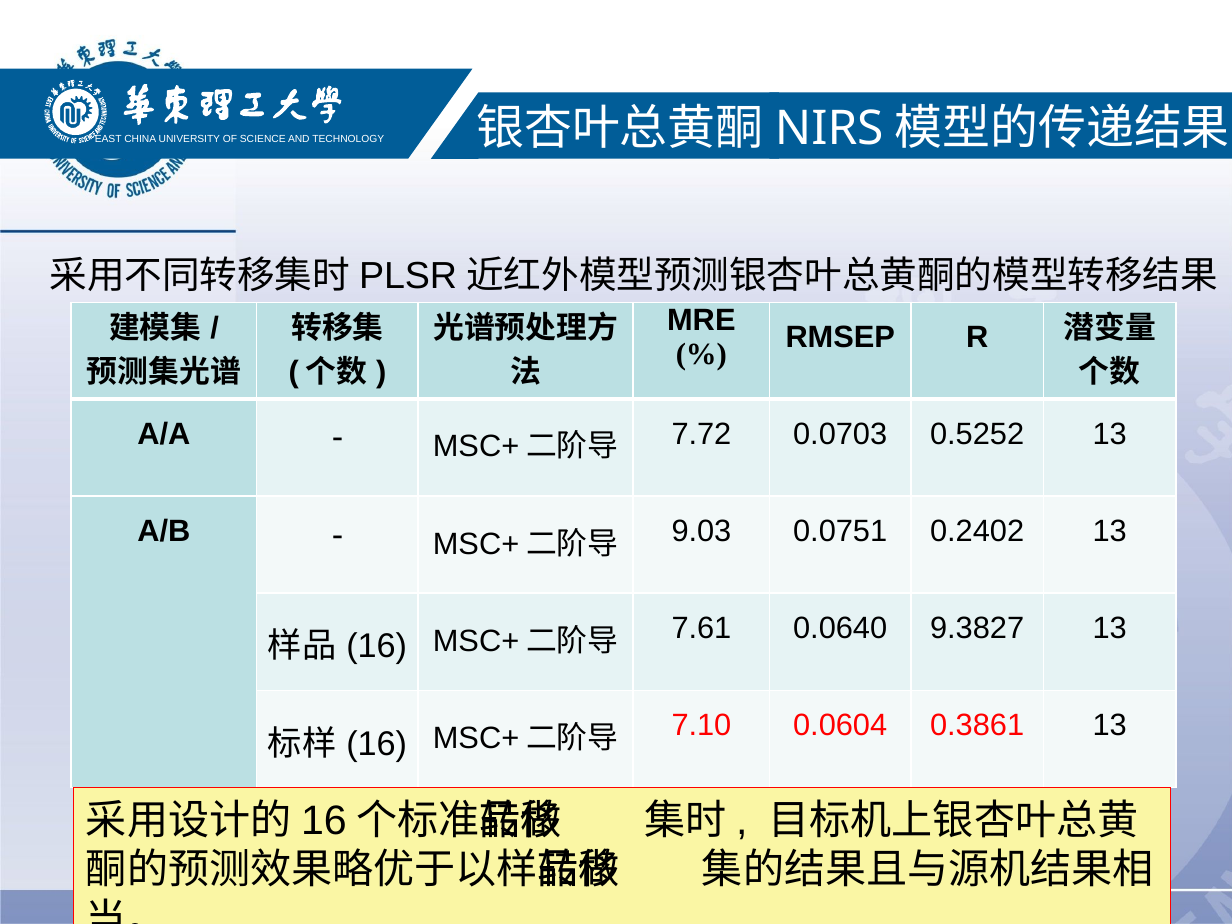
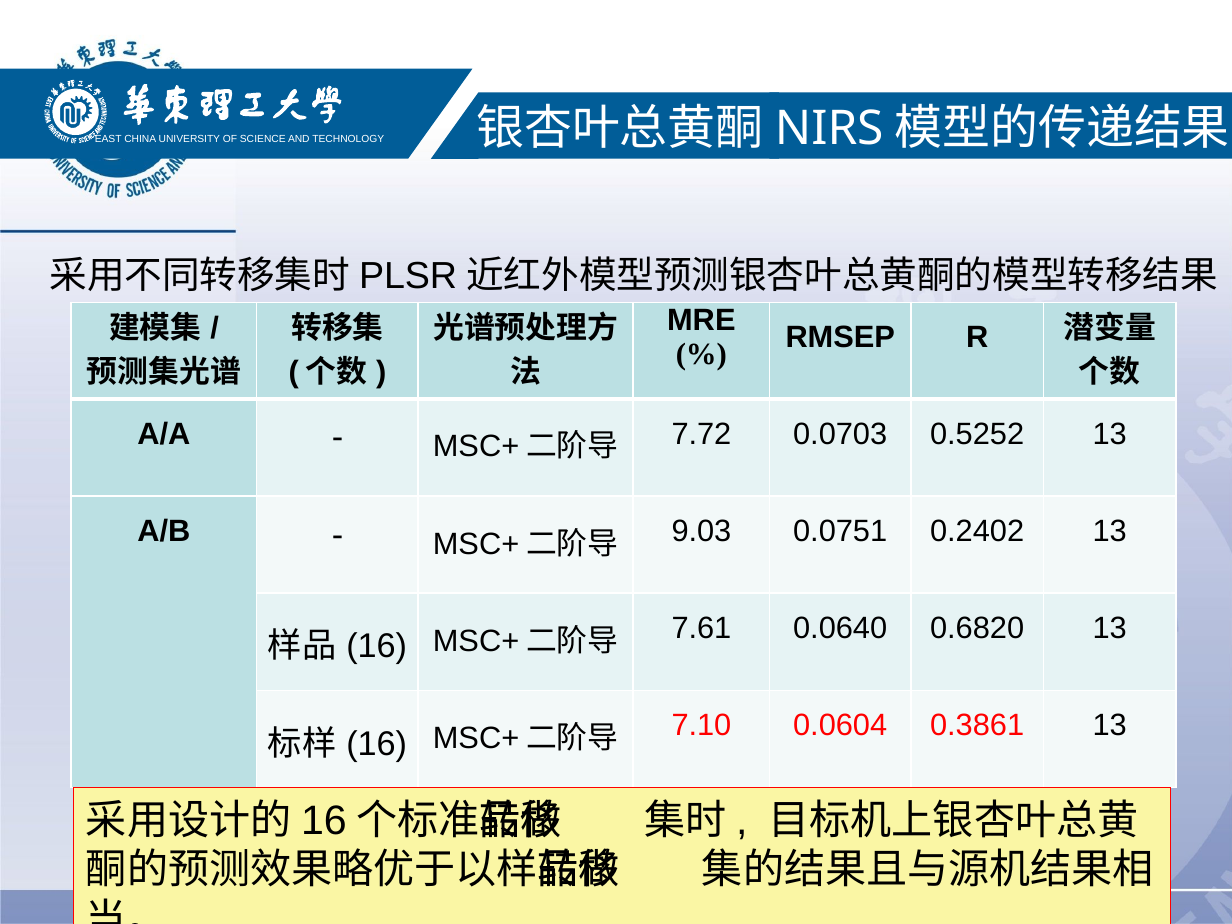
9.3827: 9.3827 -> 0.6820
